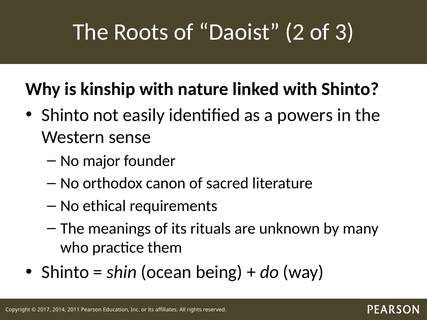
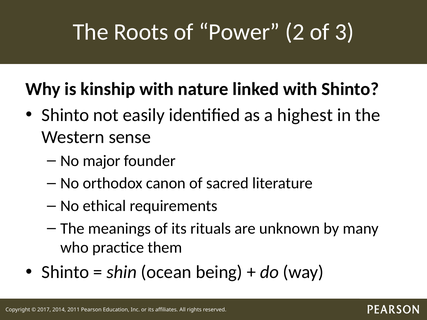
Daoist: Daoist -> Power
powers: powers -> highest
